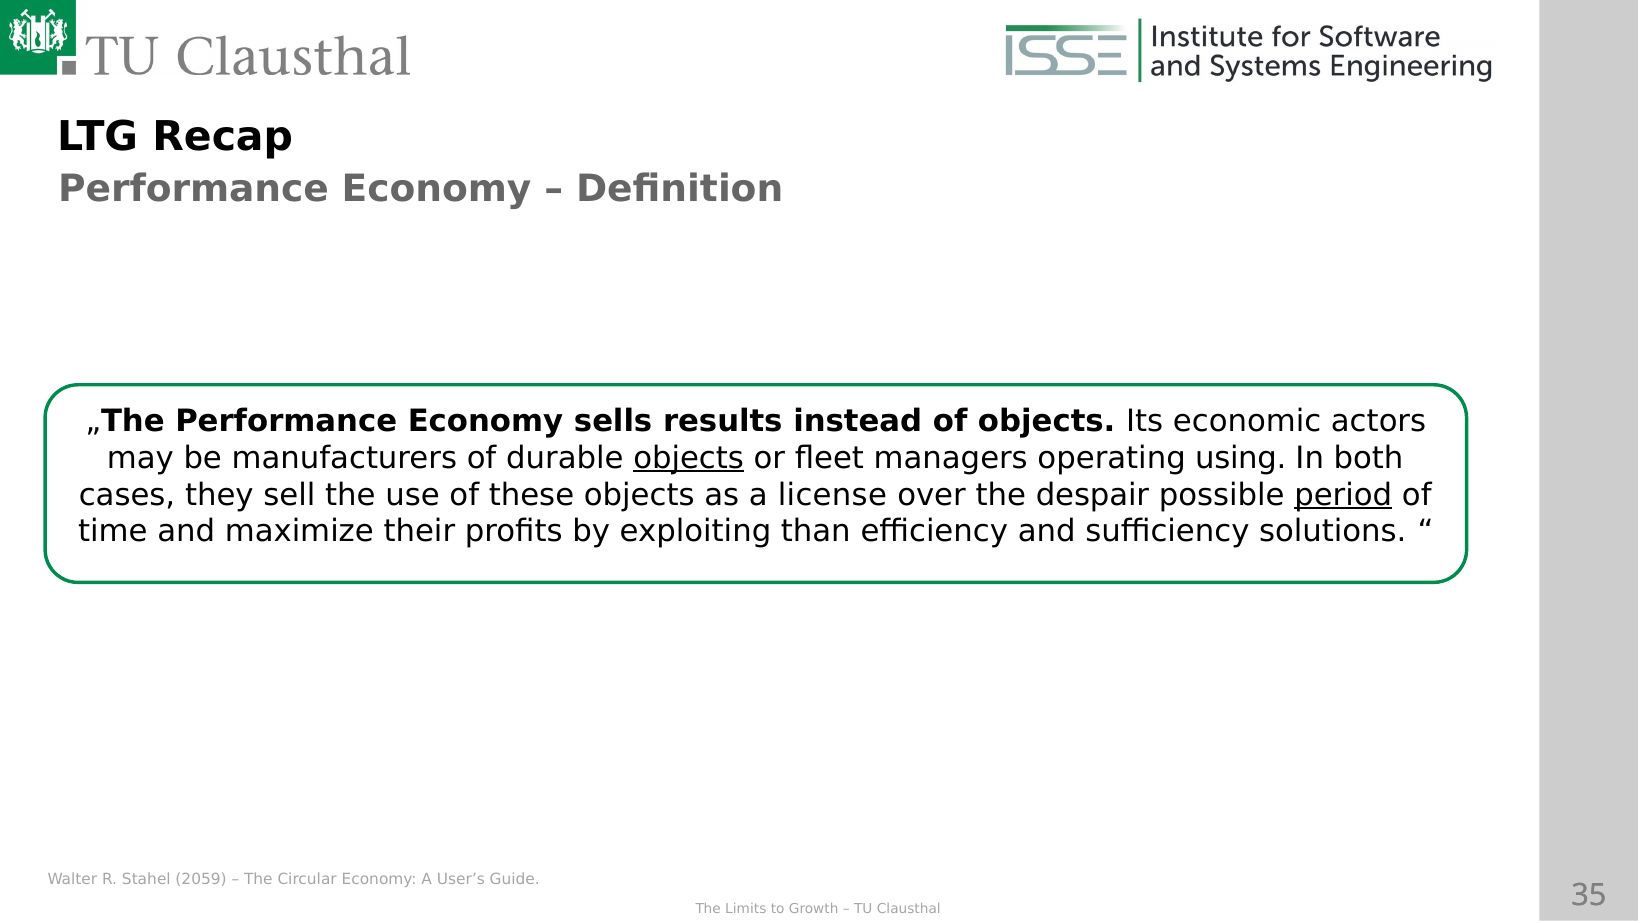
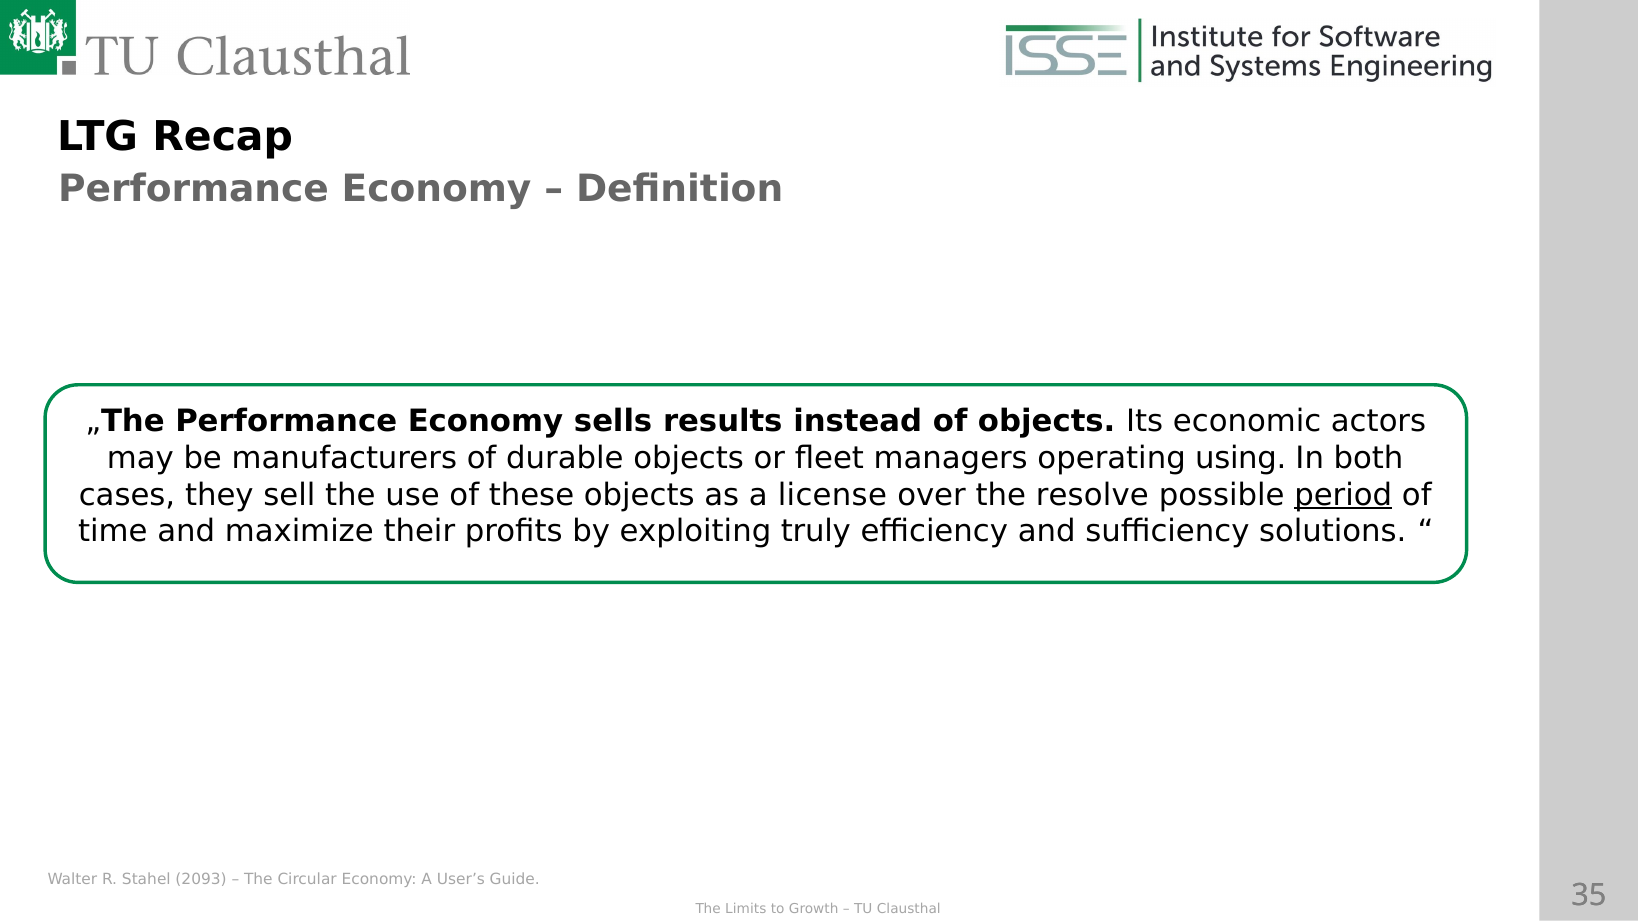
objects at (689, 458) underline: present -> none
despair: despair -> resolve
than: than -> truly
2059: 2059 -> 2093
